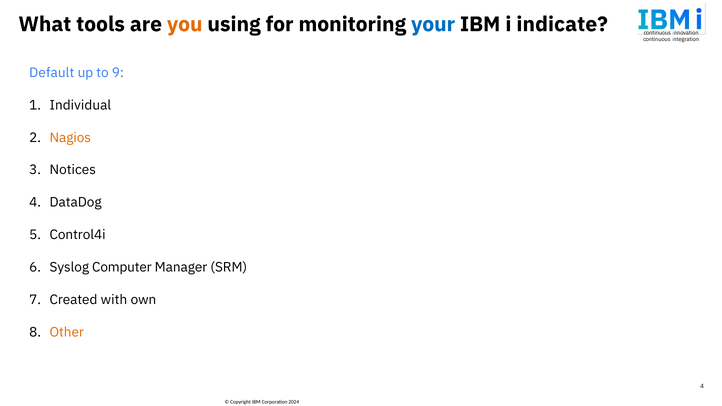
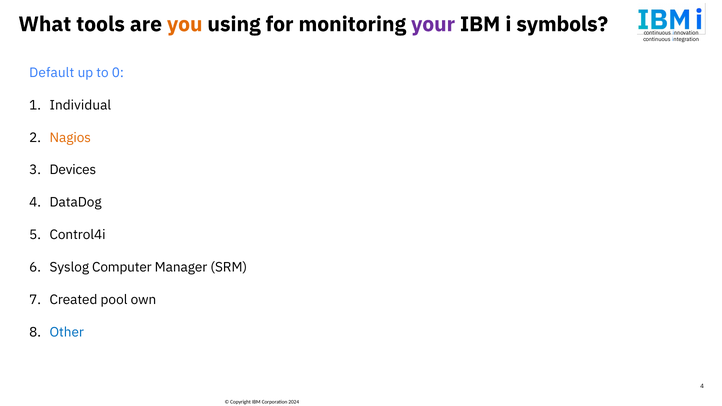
your colour: blue -> purple
indicate: indicate -> symbols
9: 9 -> 0
Notices: Notices -> Devices
with: with -> pool
Other colour: orange -> blue
